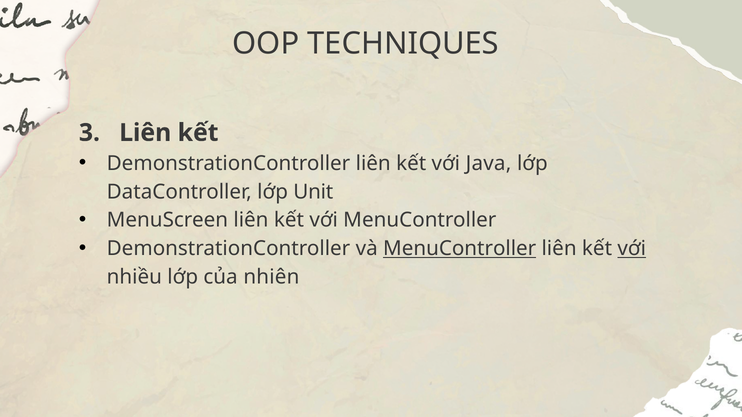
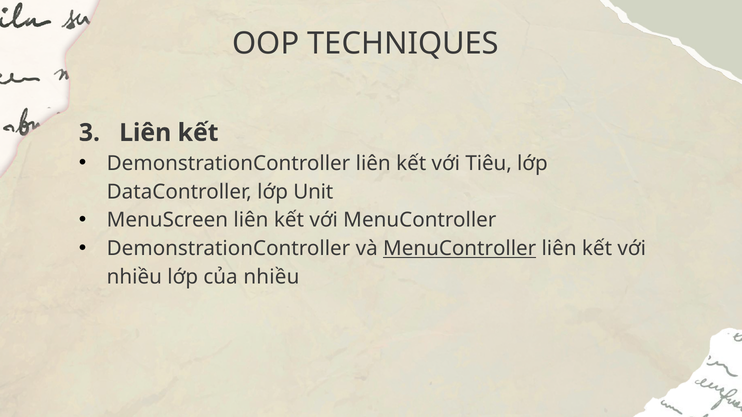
Java: Java -> Tiêu
với at (632, 249) underline: present -> none
của nhiên: nhiên -> nhiều
